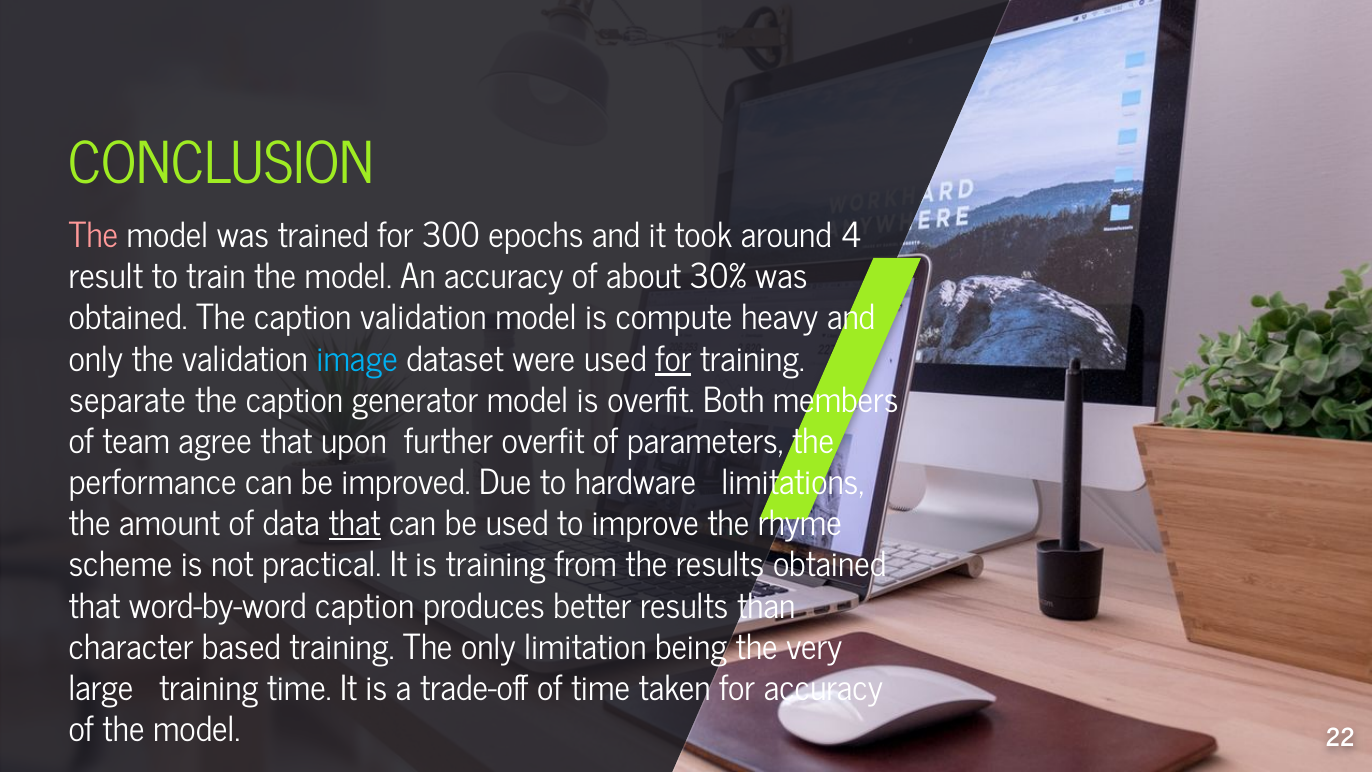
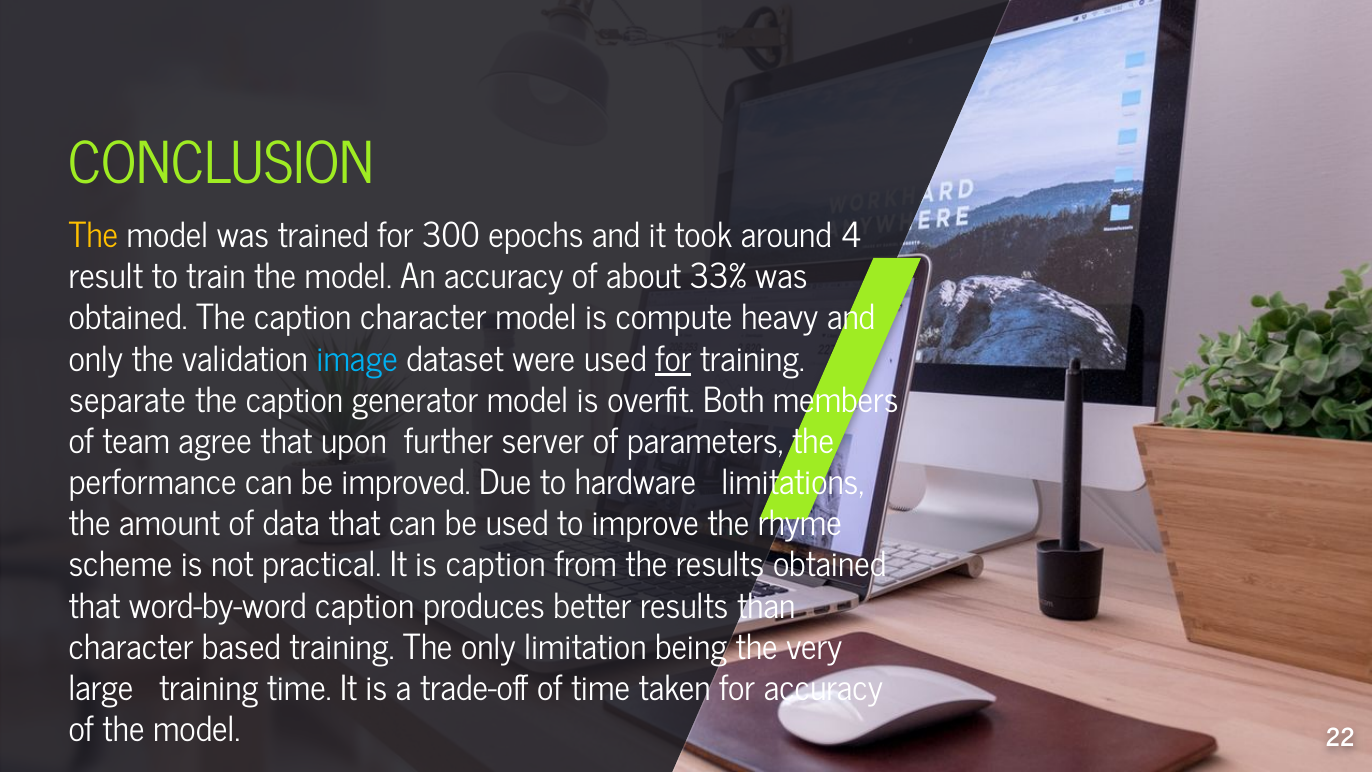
The at (93, 236) colour: pink -> yellow
30%: 30% -> 33%
caption validation: validation -> character
further overfit: overfit -> server
that at (355, 524) underline: present -> none
is training: training -> caption
